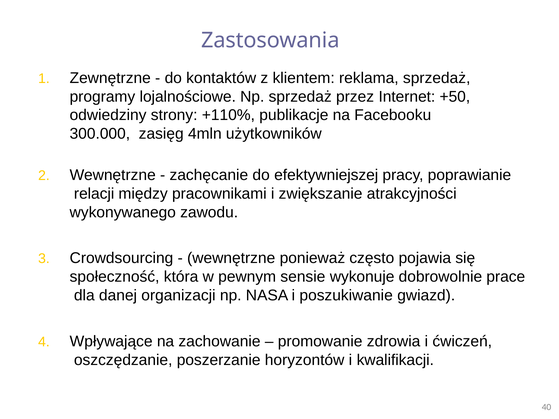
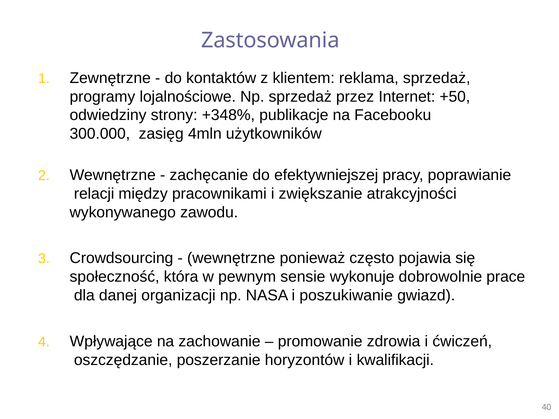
+110%: +110% -> +348%
